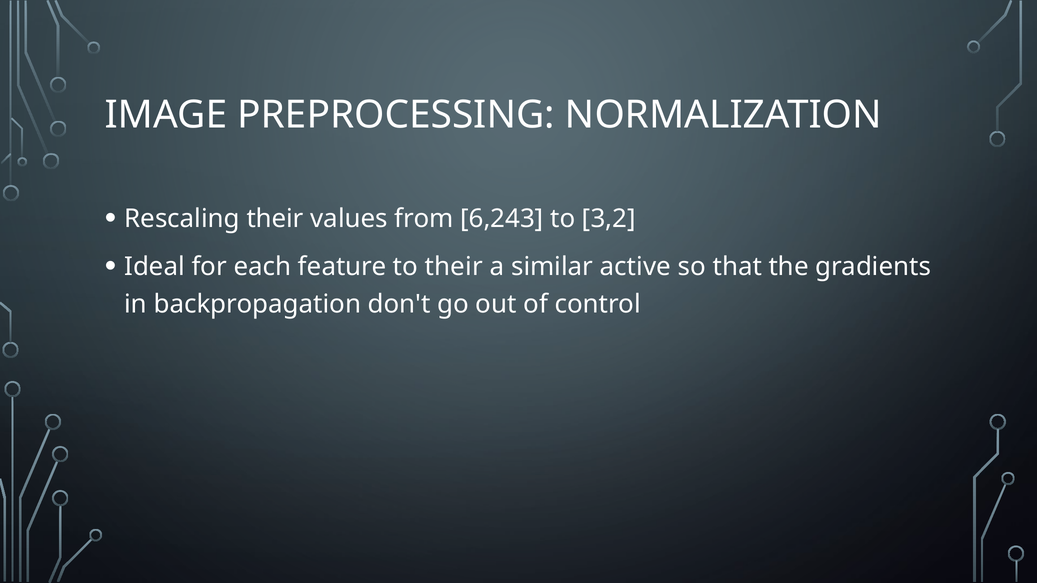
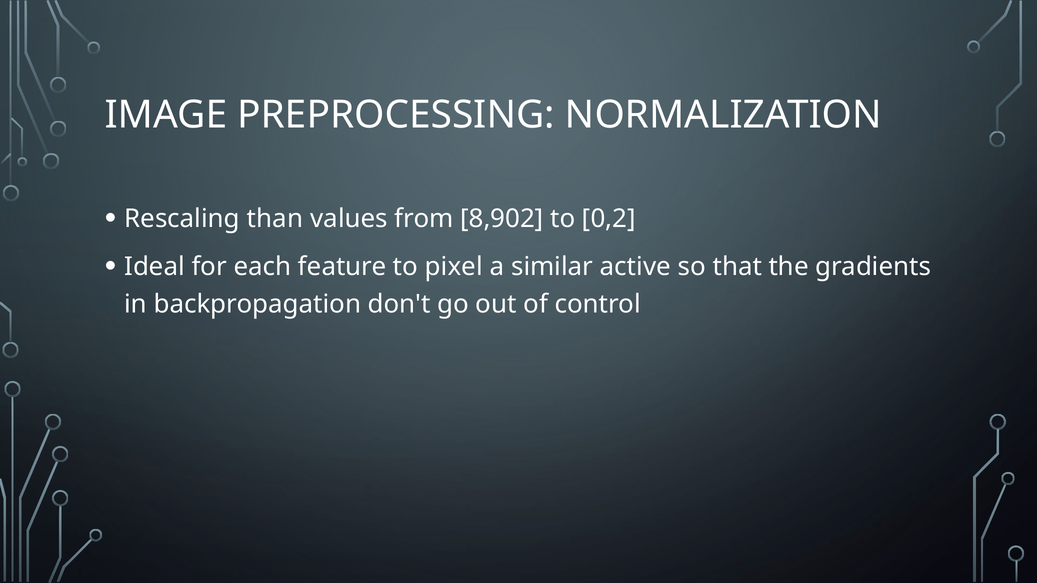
Rescaling their: their -> than
6,243: 6,243 -> 8,902
3,2: 3,2 -> 0,2
to their: their -> pixel
